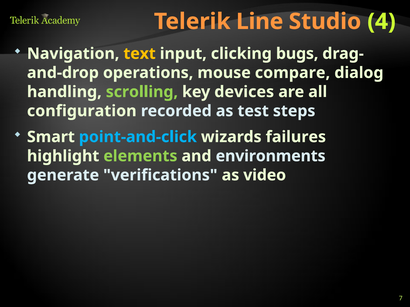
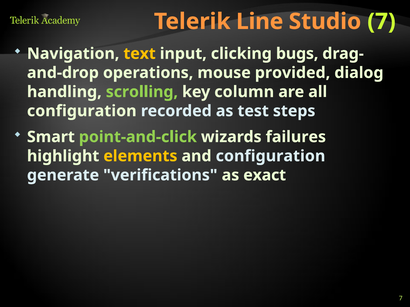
Studio 4: 4 -> 7
compare: compare -> provided
devices: devices -> column
point-and-click colour: light blue -> light green
elements colour: light green -> yellow
and environments: environments -> configuration
video: video -> exact
